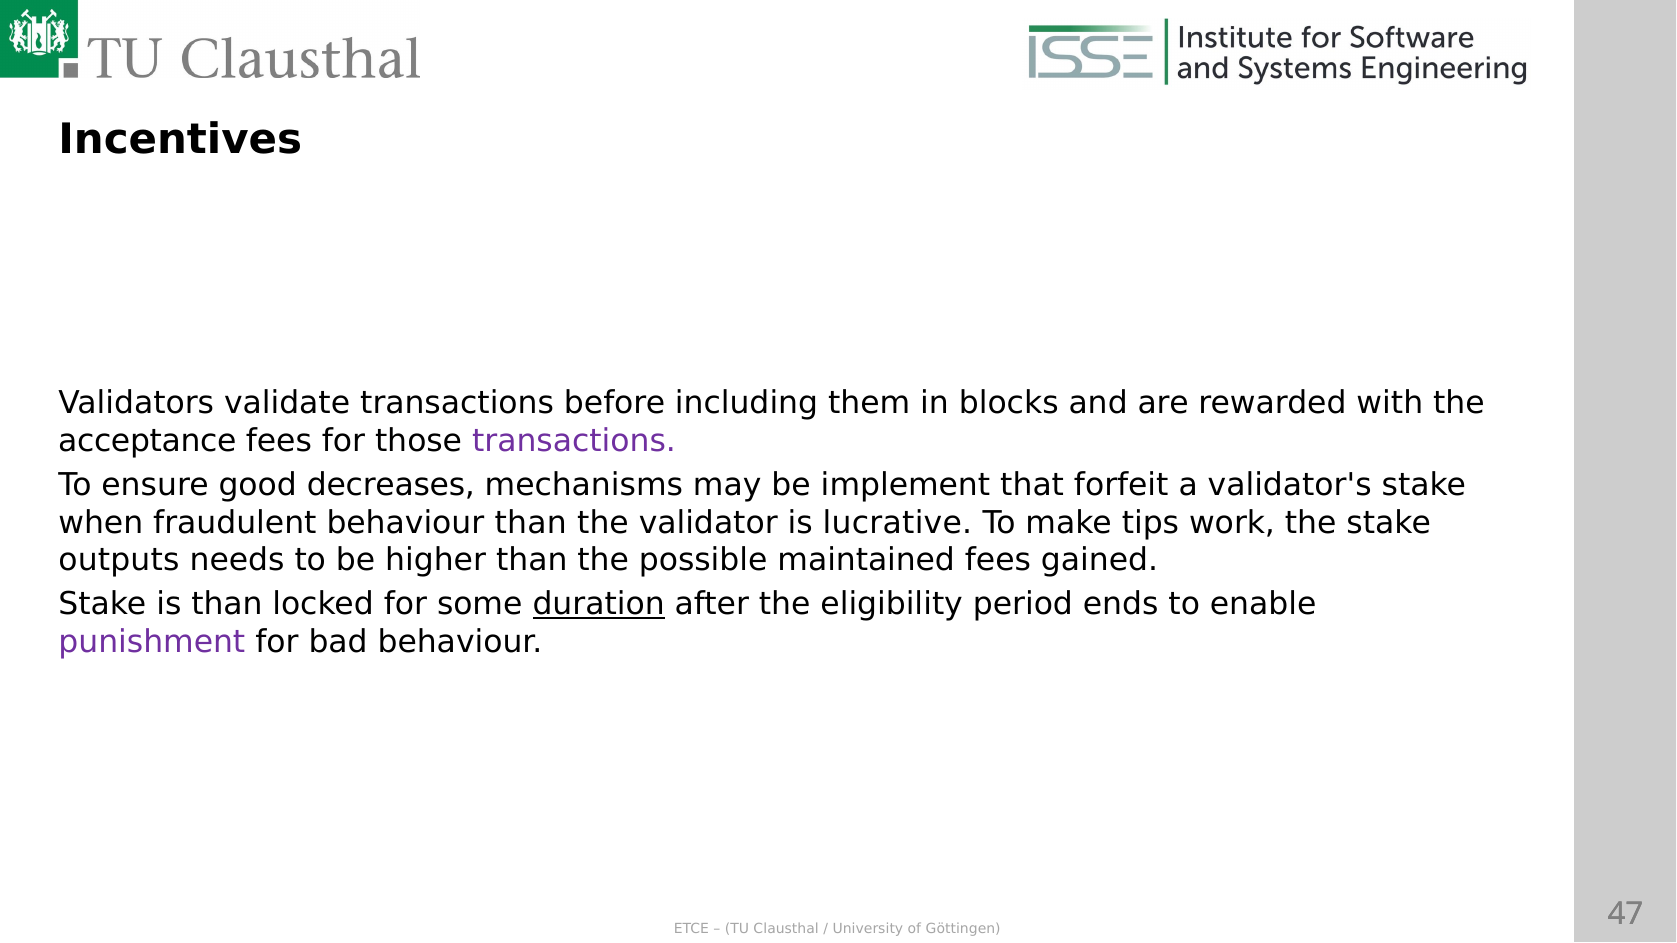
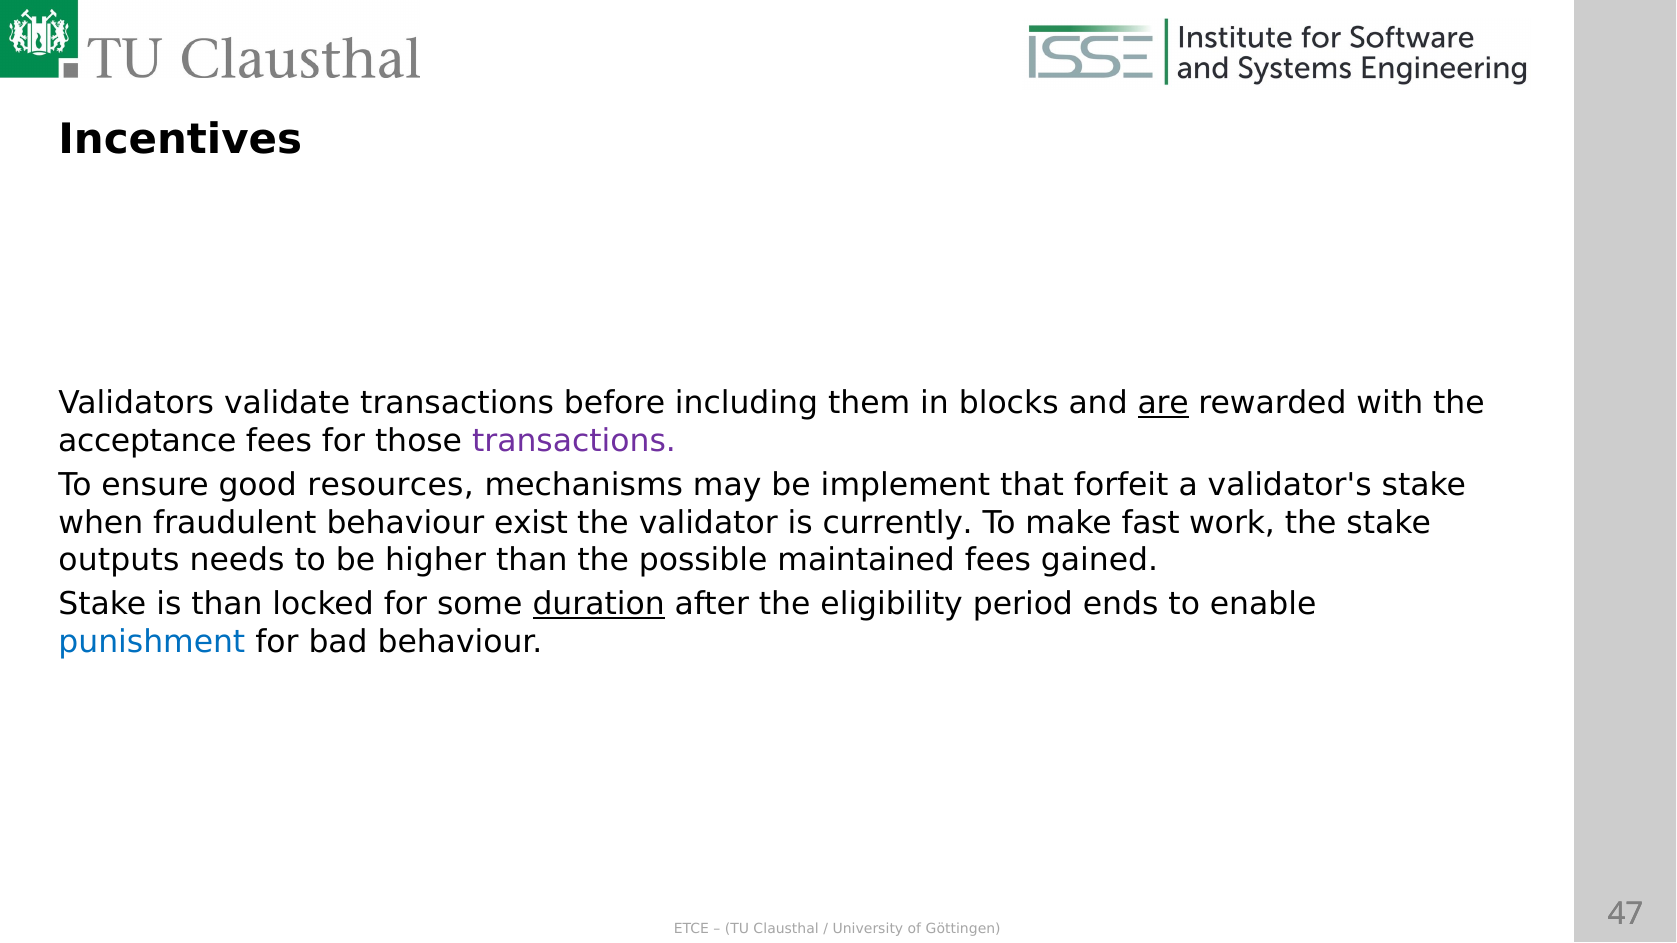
are underline: none -> present
decreases: decreases -> resources
behaviour than: than -> exist
lucrative: lucrative -> currently
tips: tips -> fast
punishment colour: purple -> blue
